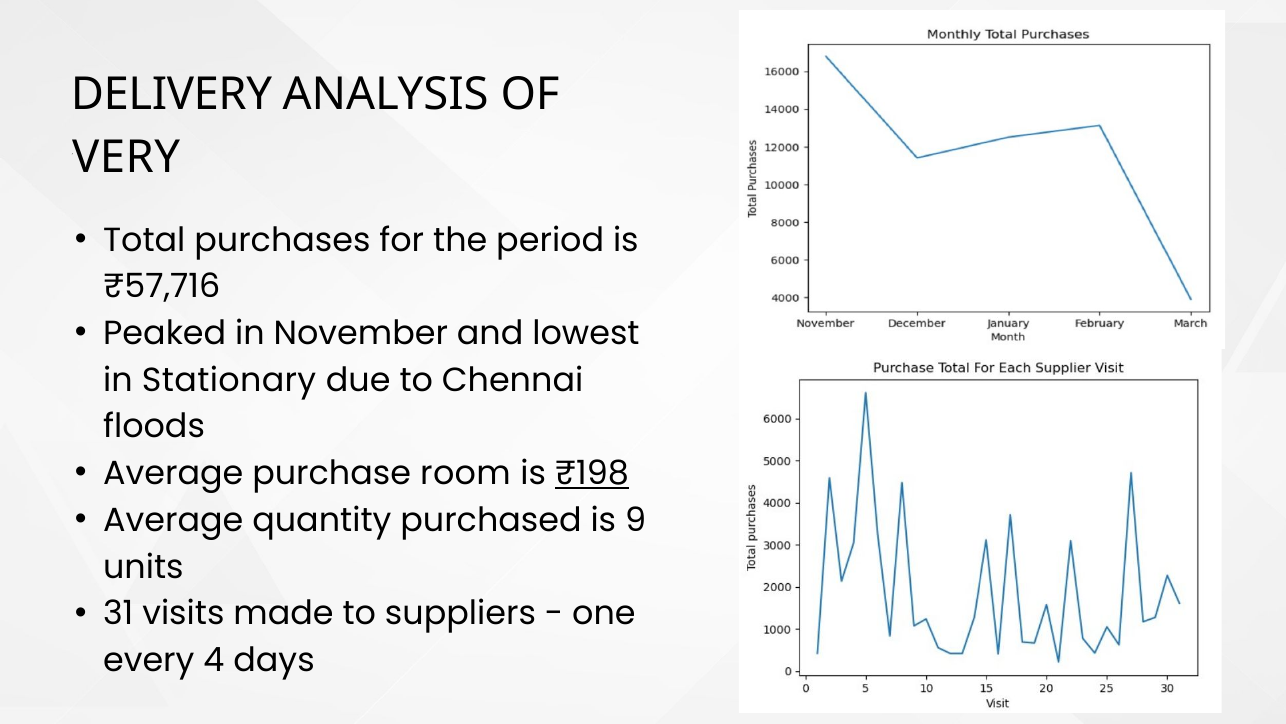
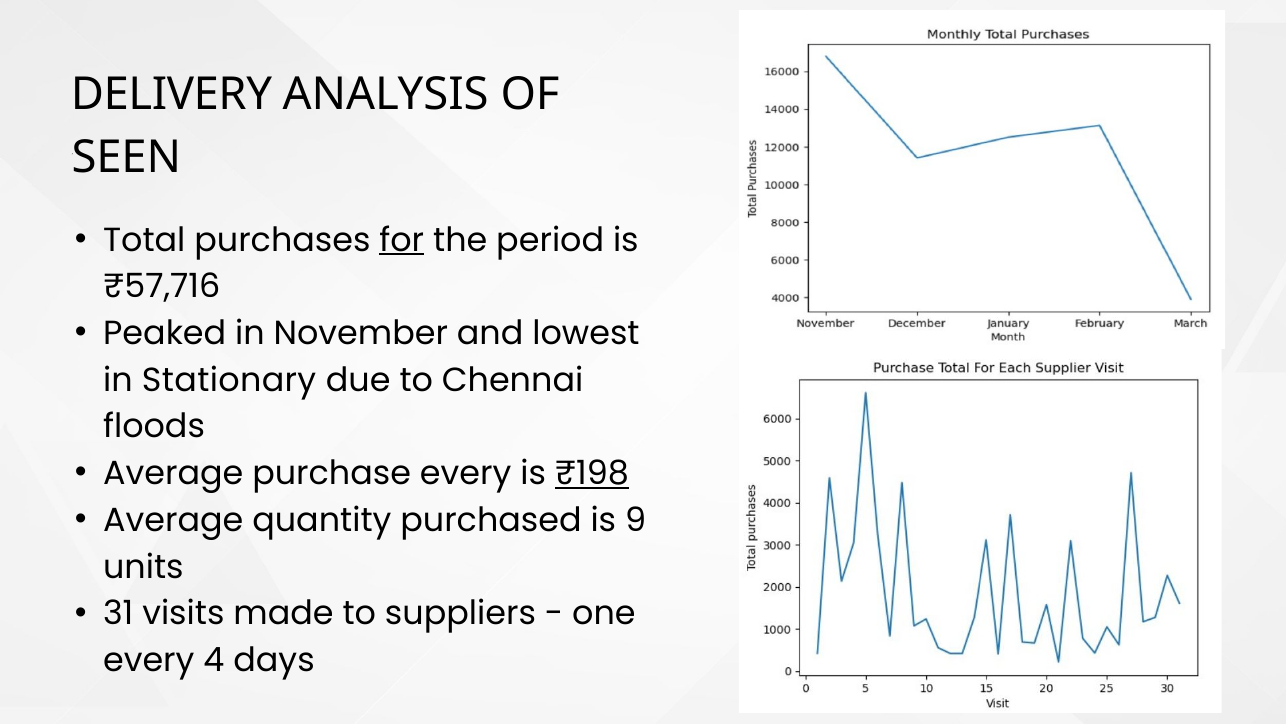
VERY: VERY -> SEEN
for underline: none -> present
purchase room: room -> every
